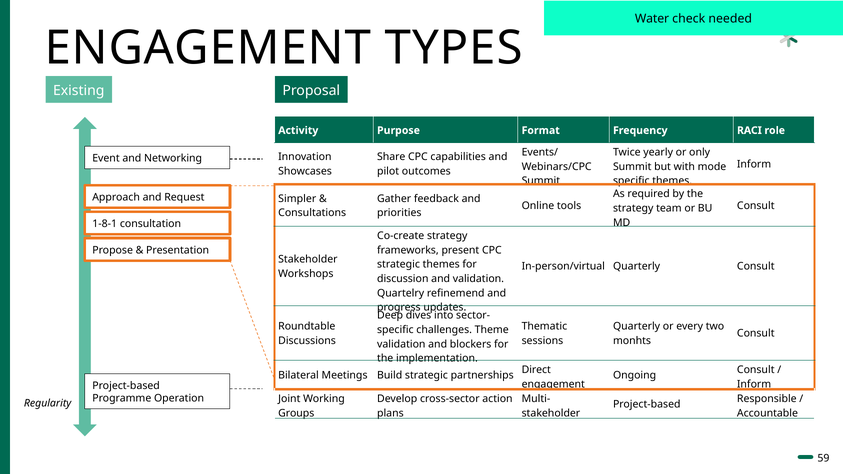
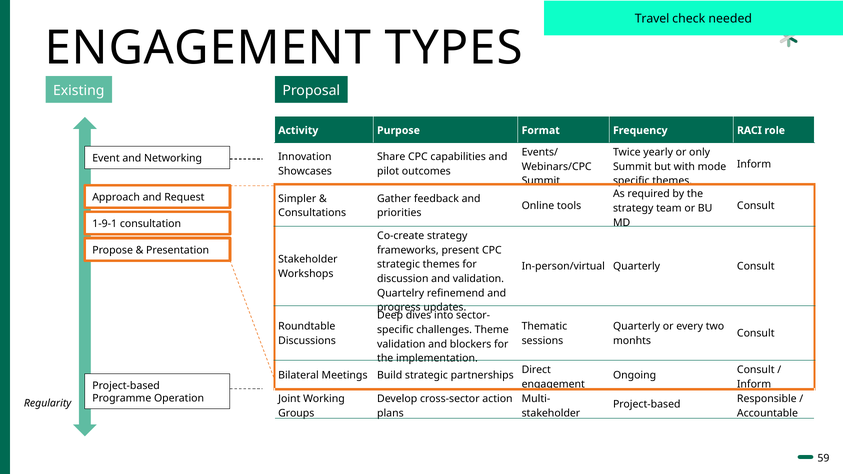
Water: Water -> Travel
1-8-1: 1-8-1 -> 1-9-1
